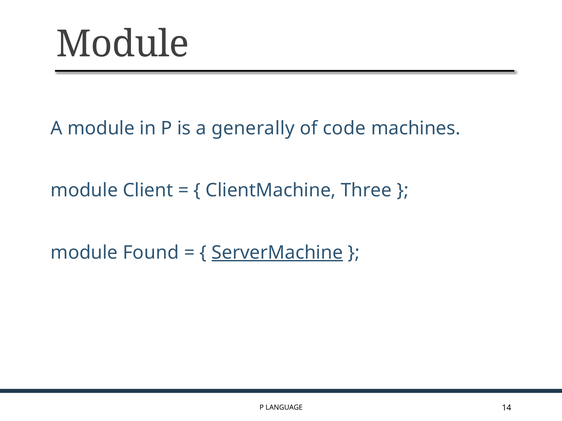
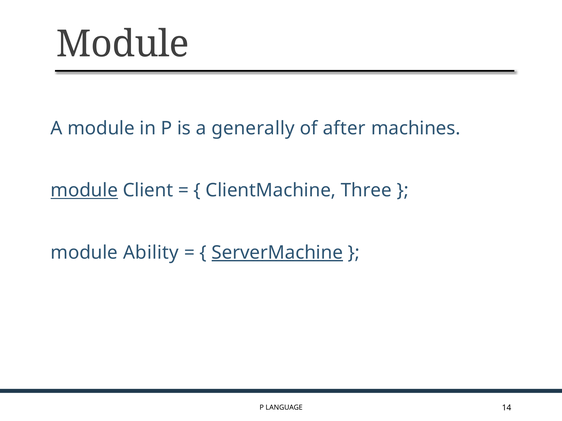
code: code -> after
module at (84, 191) underline: none -> present
Found: Found -> Ability
